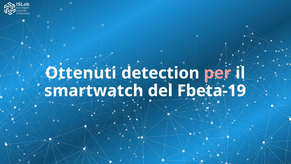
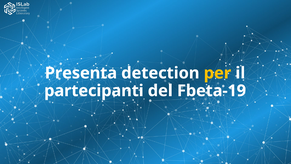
Ottenuti: Ottenuti -> Presenta
per colour: pink -> yellow
smartwatch: smartwatch -> partecipanti
